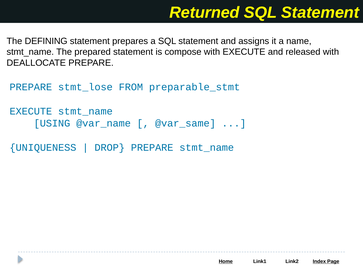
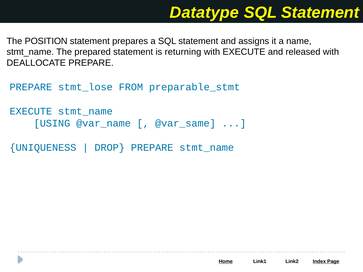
Returned: Returned -> Datatype
DEFINING: DEFINING -> POSITION
compose: compose -> returning
